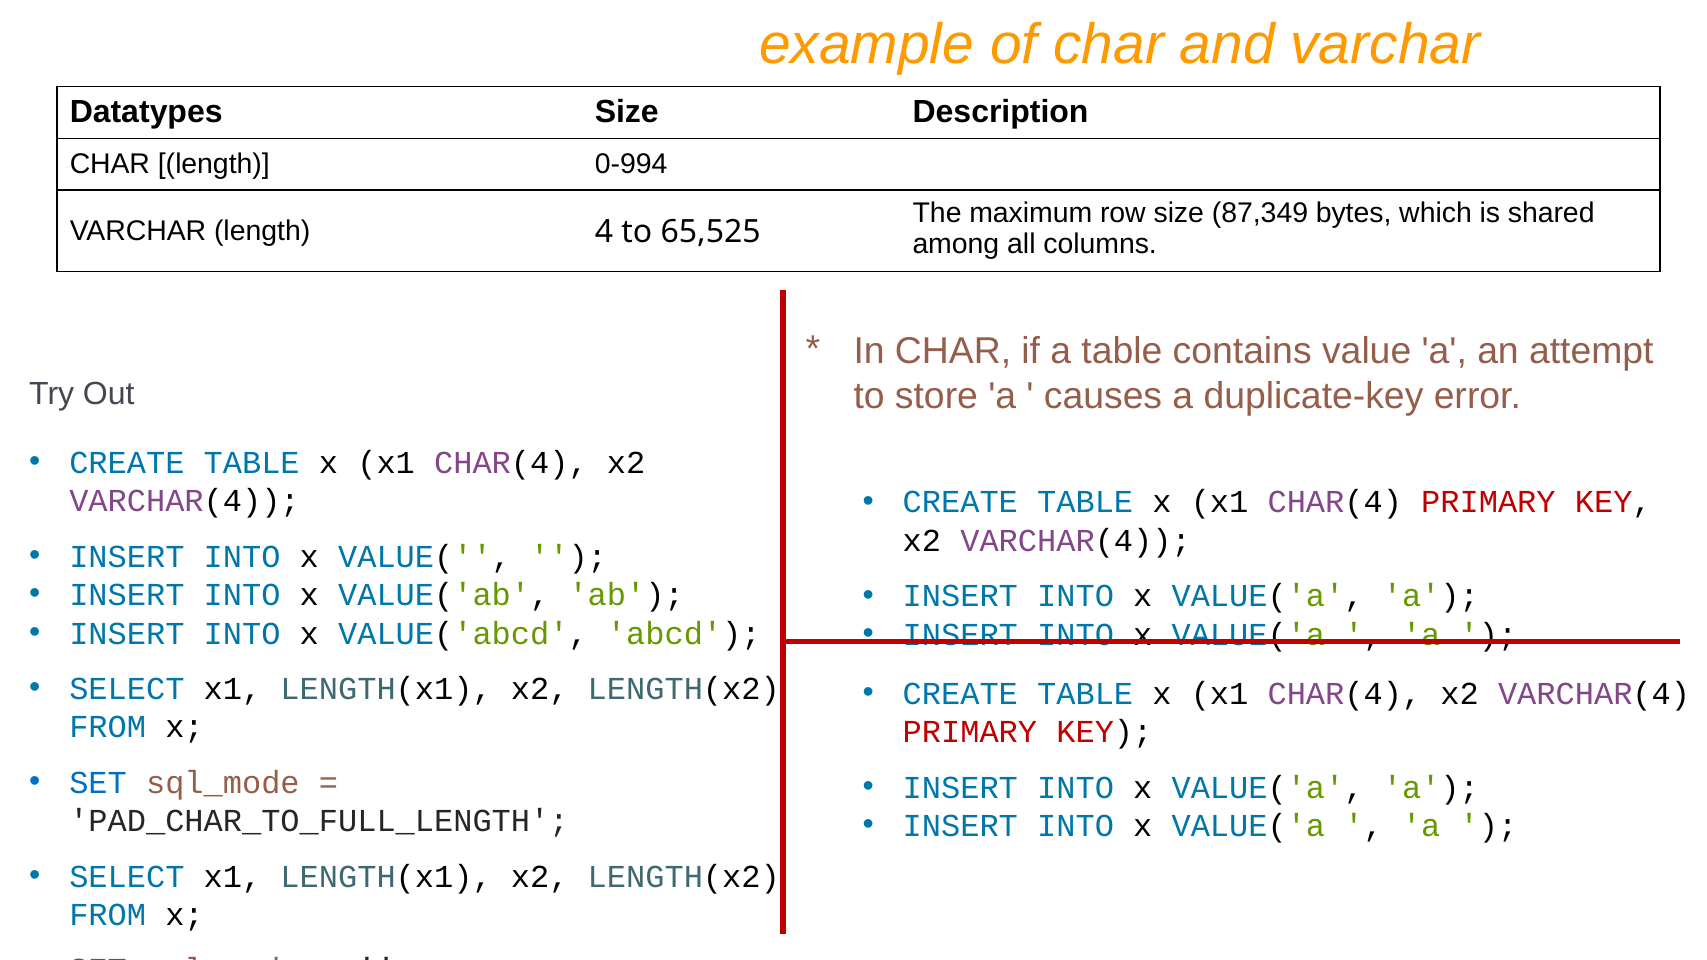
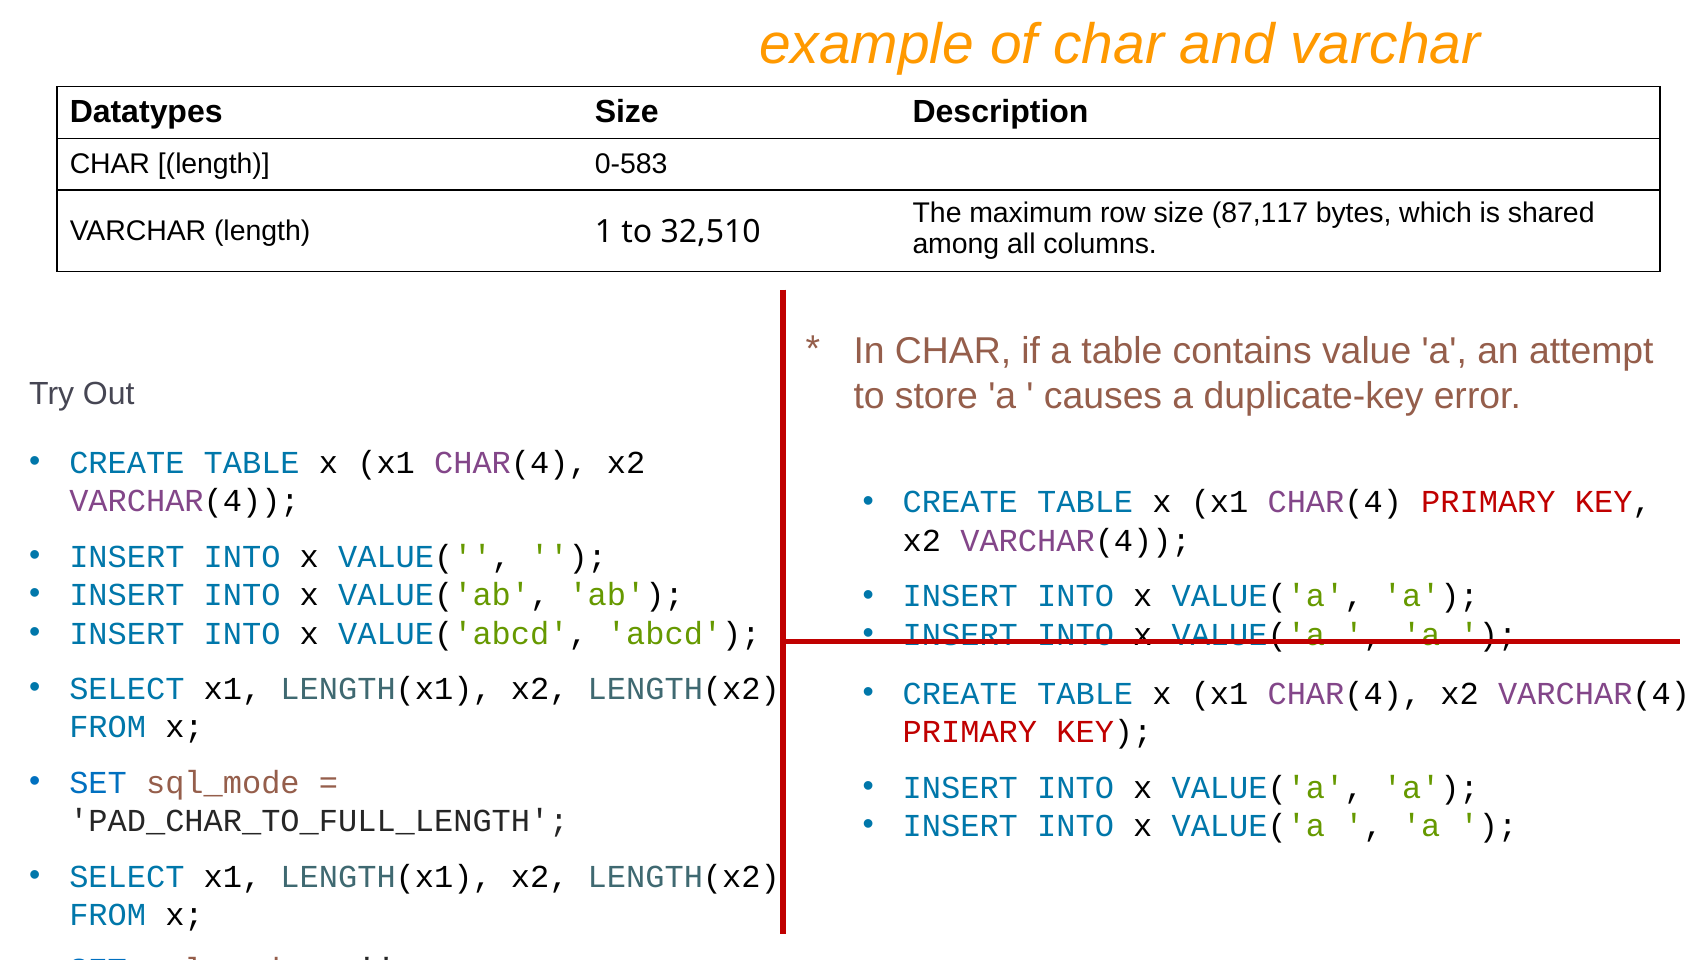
0-994: 0-994 -> 0-583
87,349: 87,349 -> 87,117
4: 4 -> 1
65,525: 65,525 -> 32,510
